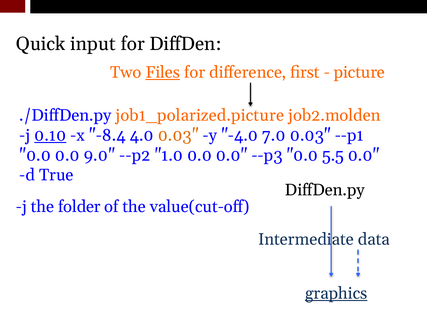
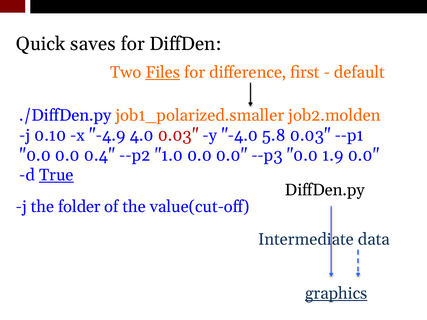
input: input -> saves
picture: picture -> default
job1_polarized.picture: job1_polarized.picture -> job1_polarized.smaller
0.10 underline: present -> none
-8.4: -8.4 -> -4.9
0.03 at (178, 135) colour: orange -> red
7.0: 7.0 -> 5.8
9.0: 9.0 -> 0.4
5.5: 5.5 -> 1.9
True underline: none -> present
